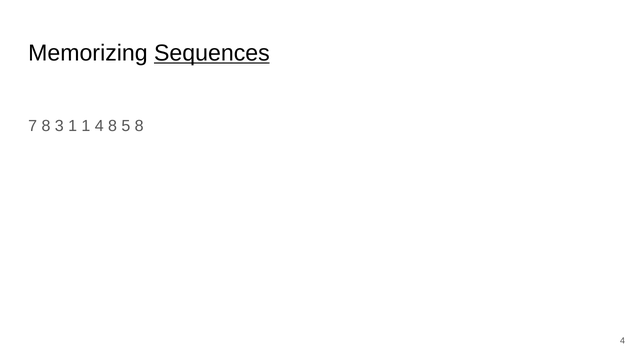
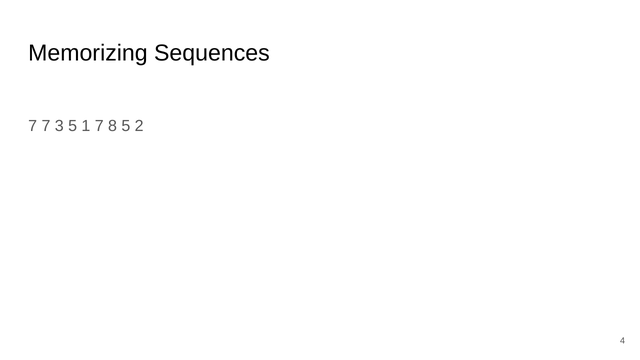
Sequences underline: present -> none
7 8: 8 -> 7
3 1: 1 -> 5
1 4: 4 -> 7
5 8: 8 -> 2
